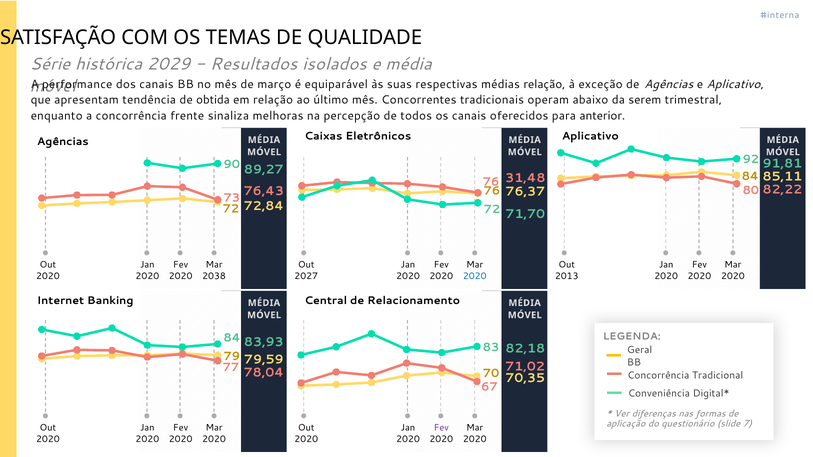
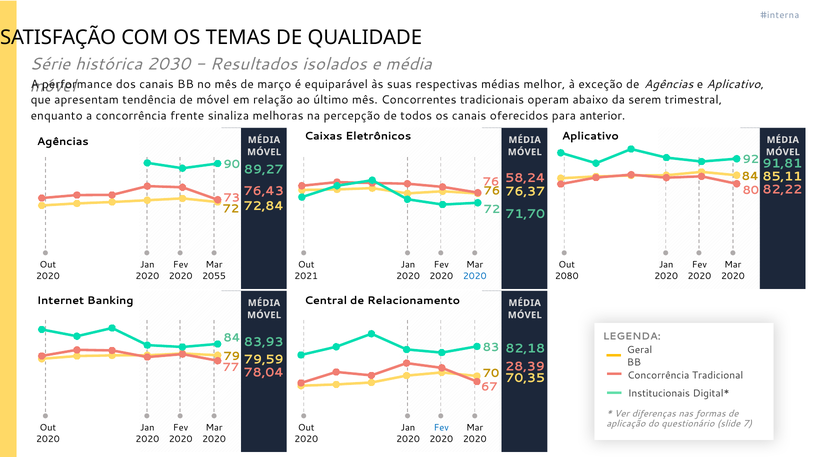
2029: 2029 -> 2030
médias relação: relação -> melhor
de obtida: obtida -> móvel
31,48: 31,48 -> 58,24
2038: 2038 -> 2055
2027: 2027 -> 2021
2013: 2013 -> 2080
71,02: 71,02 -> 28,39
Conveniência: Conveniência -> Institucionais
Fev at (441, 428) colour: purple -> blue
